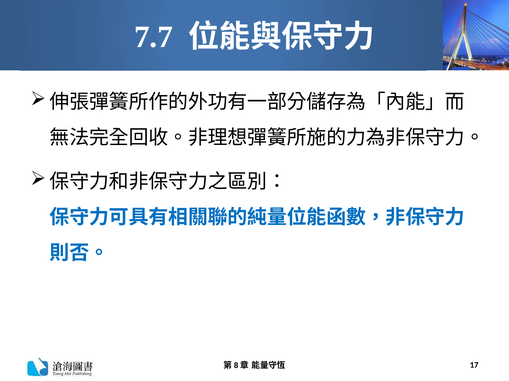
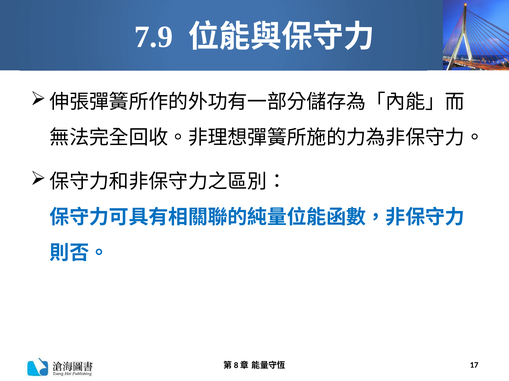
7.7: 7.7 -> 7.9
